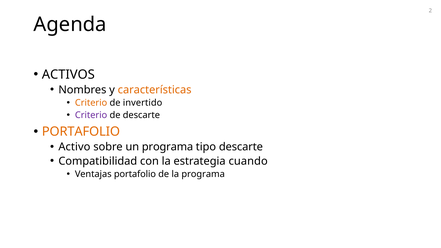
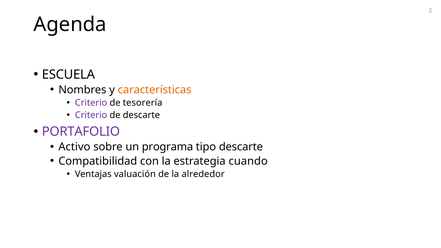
ACTIVOS: ACTIVOS -> ESCUELA
Criterio at (91, 103) colour: orange -> purple
invertido: invertido -> tesorería
PORTAFOLIO at (81, 132) colour: orange -> purple
Ventajas portafolio: portafolio -> valuación
la programa: programa -> alrededor
